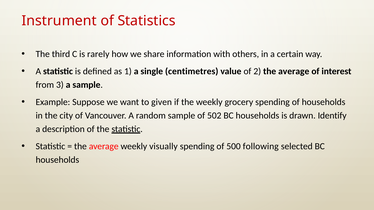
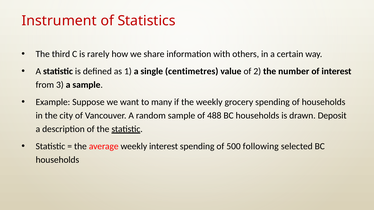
2 the average: average -> number
given: given -> many
502: 502 -> 488
Identify: Identify -> Deposit
weekly visually: visually -> interest
